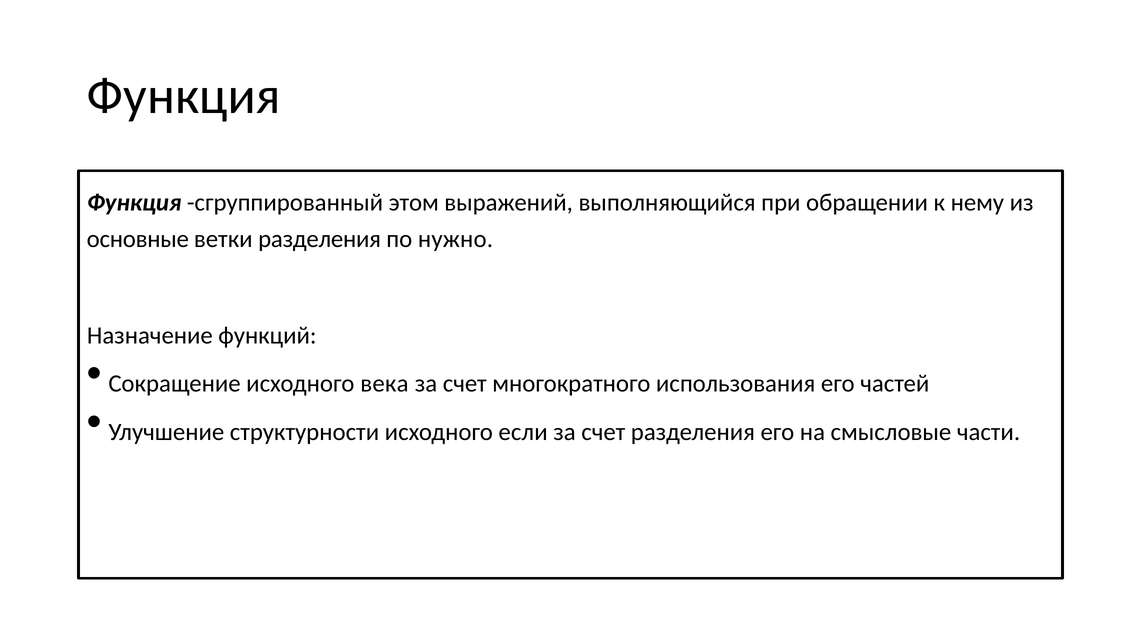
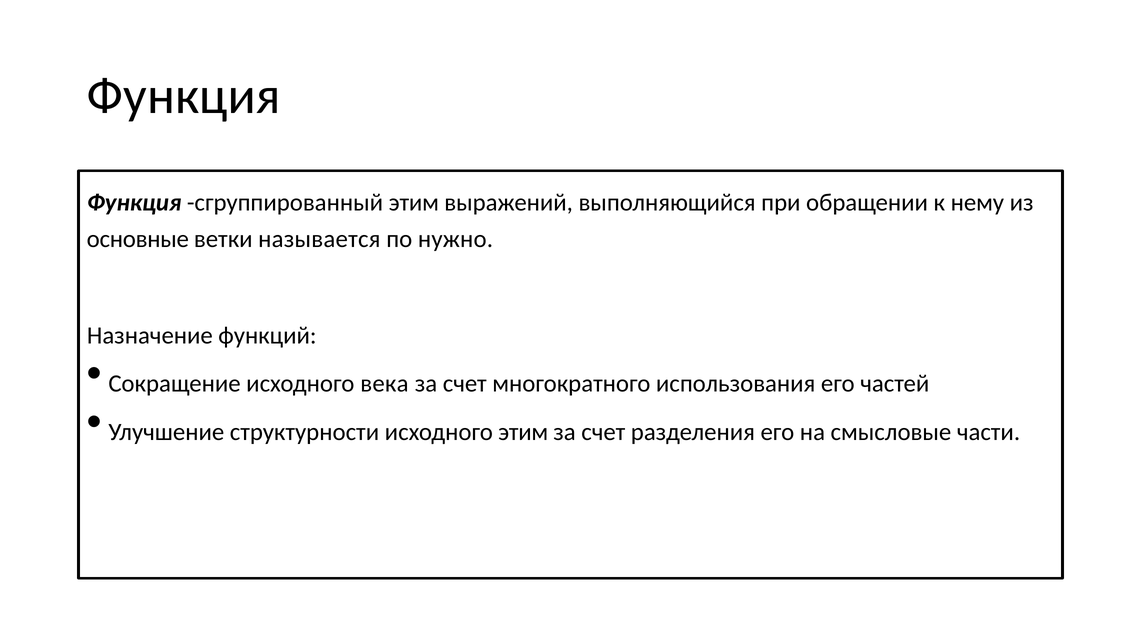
сгруппированный этом: этом -> этим
ветки разделения: разделения -> называется
исходного если: если -> этим
